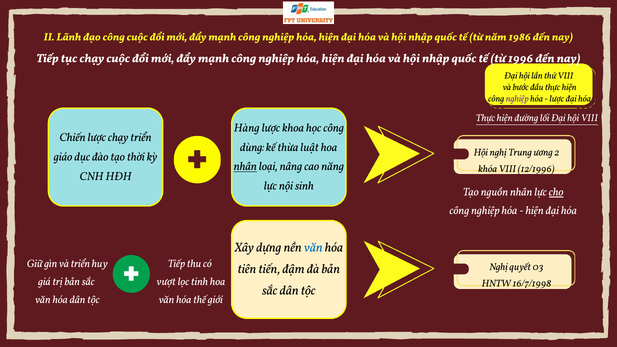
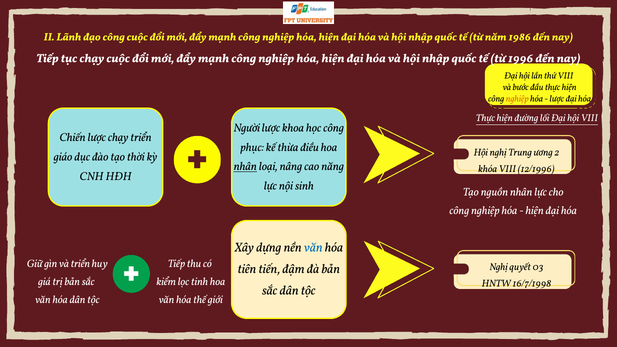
nghiệp at (517, 99) colour: purple -> orange
Hàng: Hàng -> Người
dùng: dùng -> phục
luật: luật -> điều
cho underline: present -> none
vượt: vượt -> kiểm
